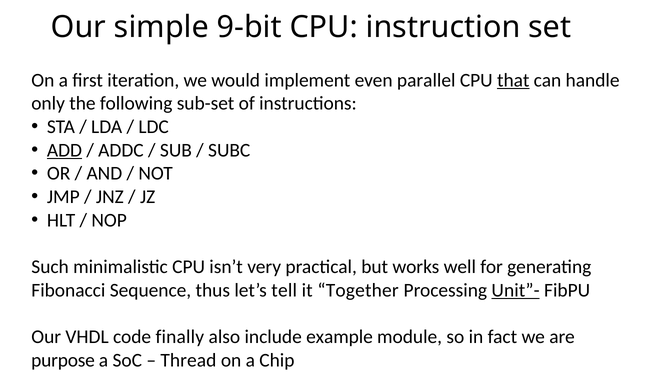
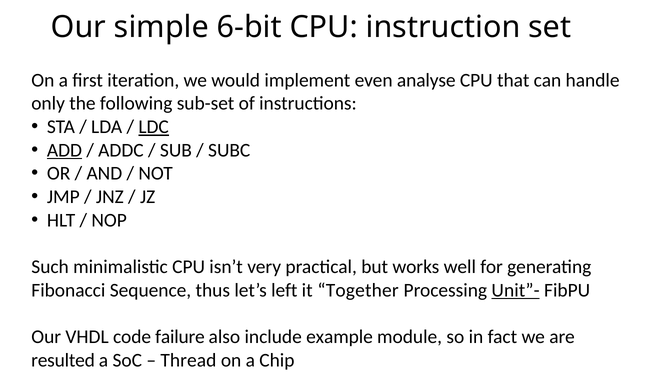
9-bit: 9-bit -> 6-bit
parallel: parallel -> analyse
that underline: present -> none
LDC underline: none -> present
tell: tell -> left
finally: finally -> failure
purpose: purpose -> resulted
